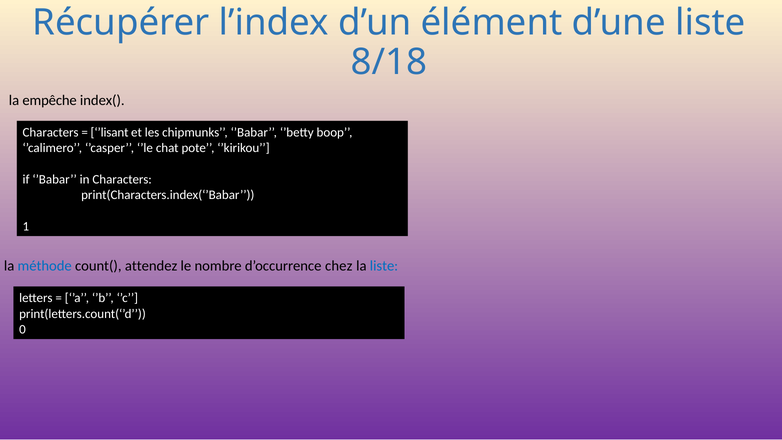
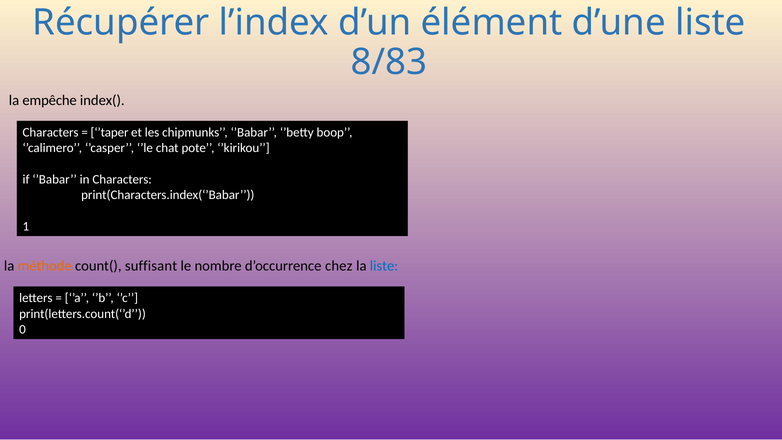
8/18: 8/18 -> 8/83
’lisant: ’lisant -> ’taper
méthode colour: blue -> orange
attendez: attendez -> suffisant
